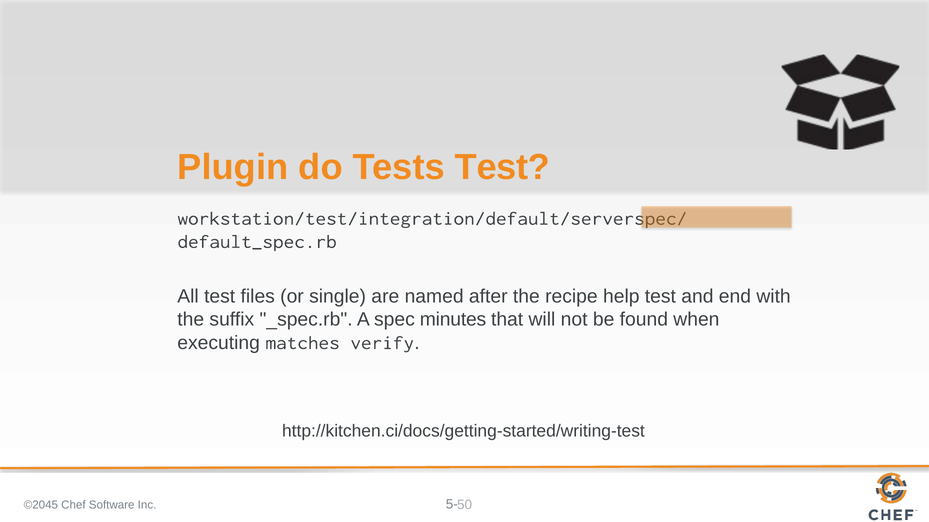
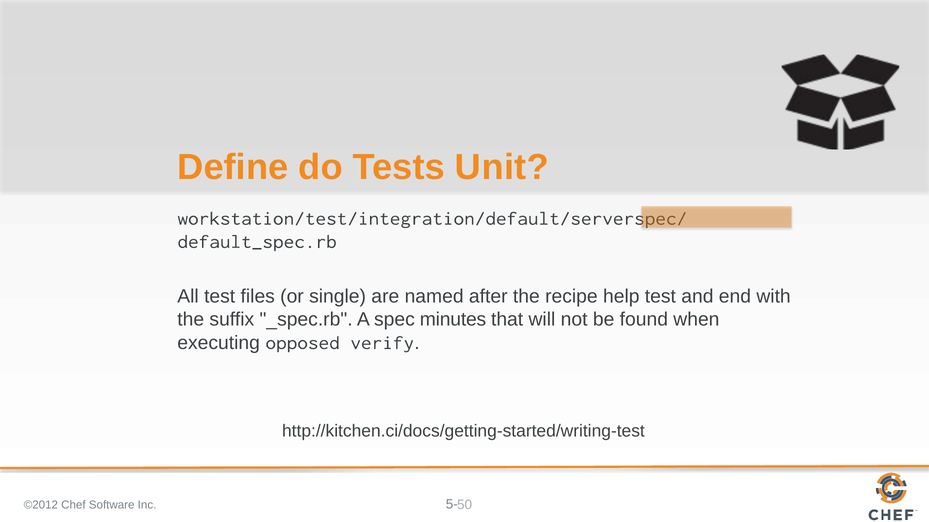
Plugin: Plugin -> Define
Tests Test: Test -> Unit
matches: matches -> opposed
©2045: ©2045 -> ©2012
